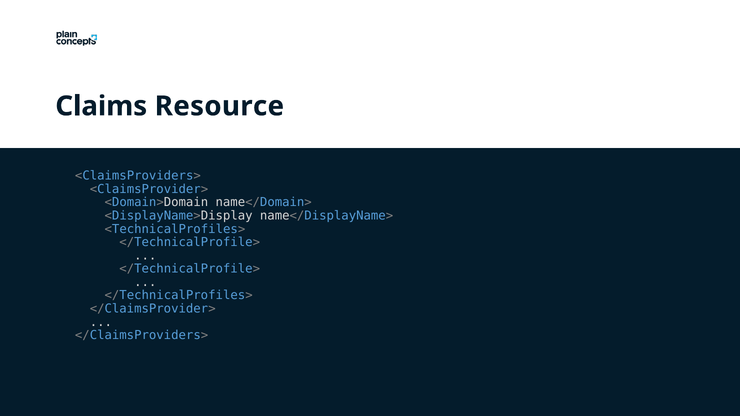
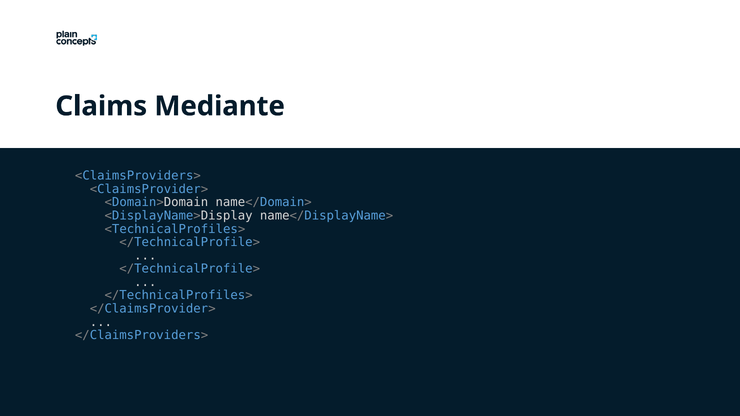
Resource: Resource -> Mediante
